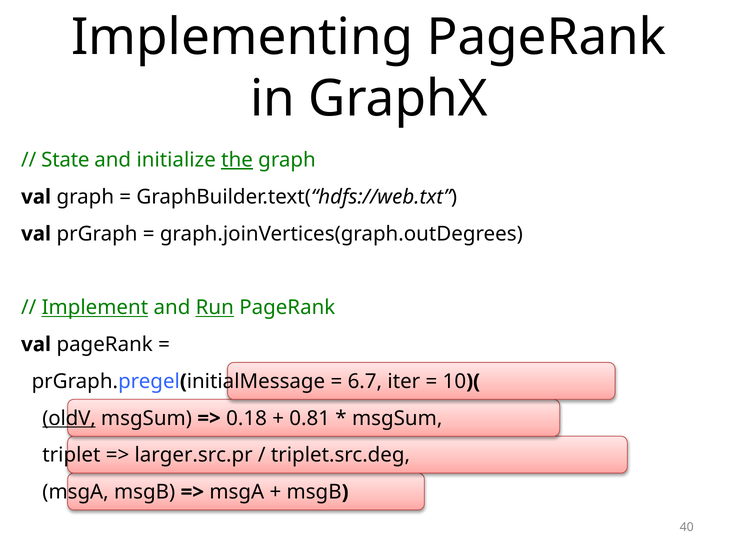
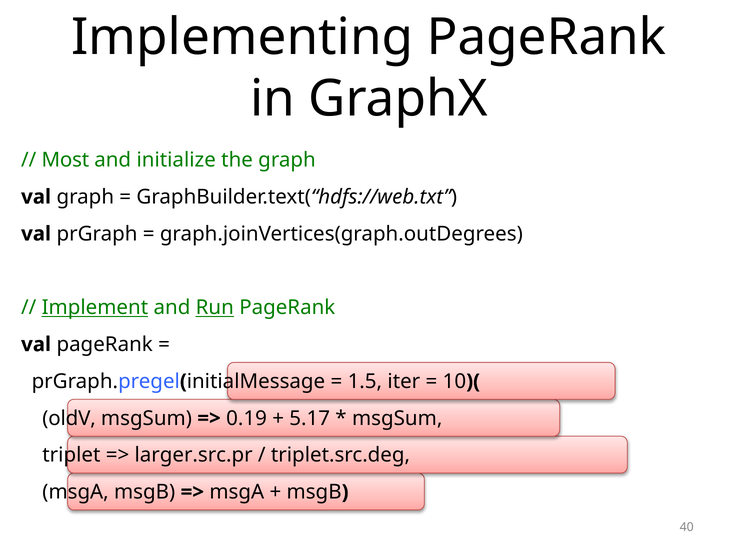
State: State -> Most
the underline: present -> none
6.7: 6.7 -> 1.5
oldV underline: present -> none
0.18: 0.18 -> 0.19
0.81: 0.81 -> 5.17
